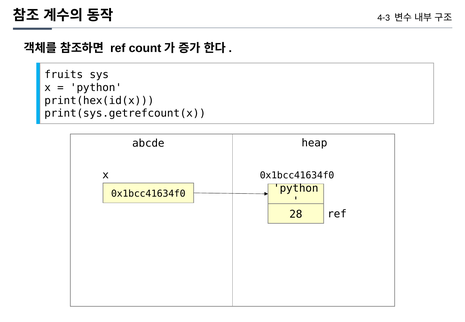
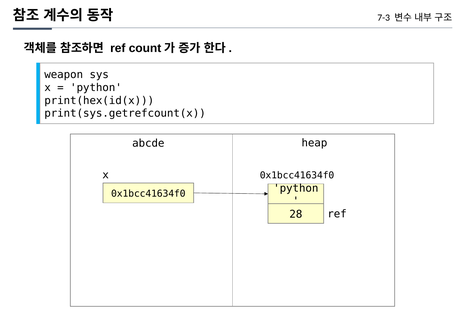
4-3: 4-3 -> 7-3
fruits: fruits -> weapon
